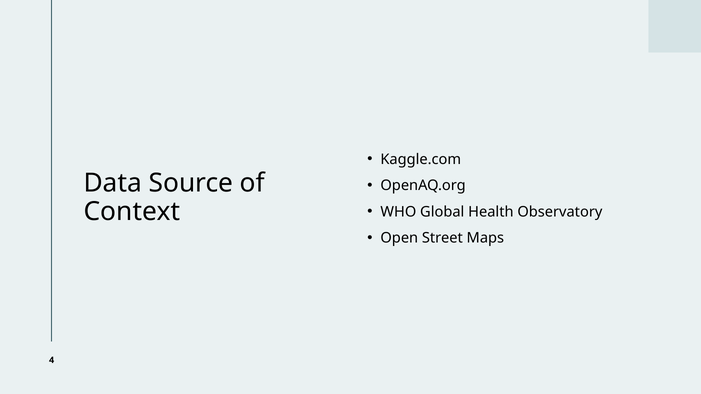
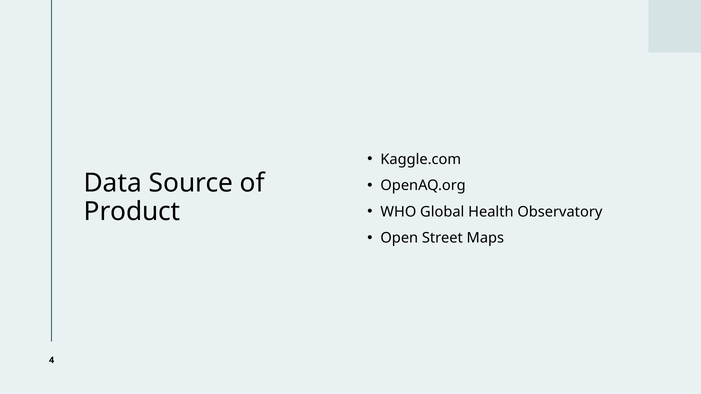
Context: Context -> Product
